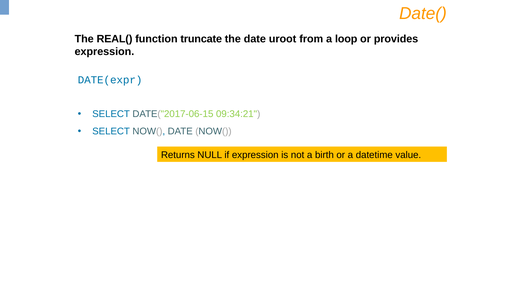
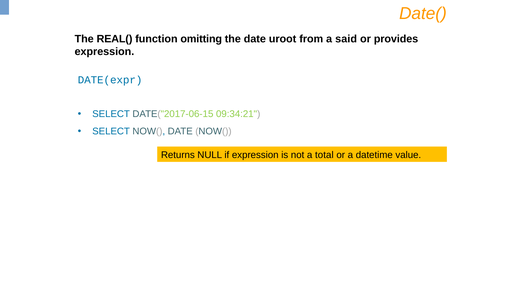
truncate: truncate -> omitting
loop: loop -> said
birth: birth -> total
